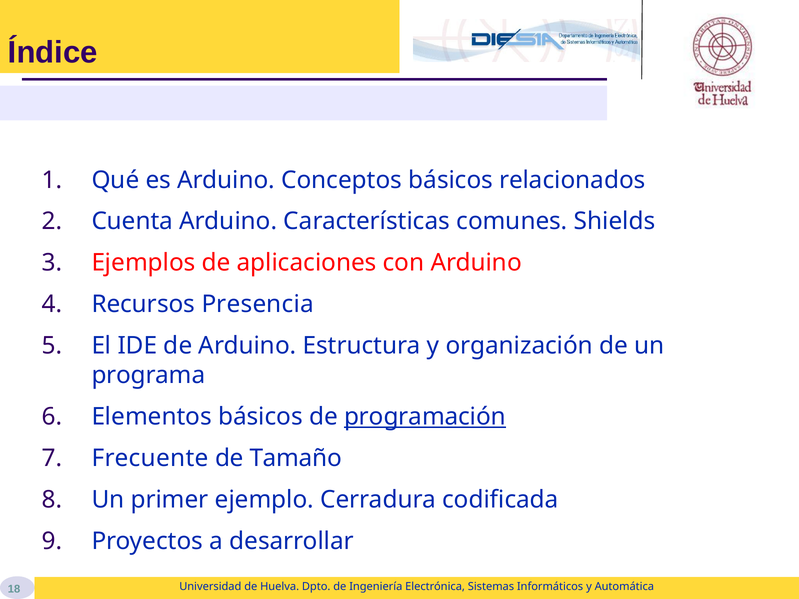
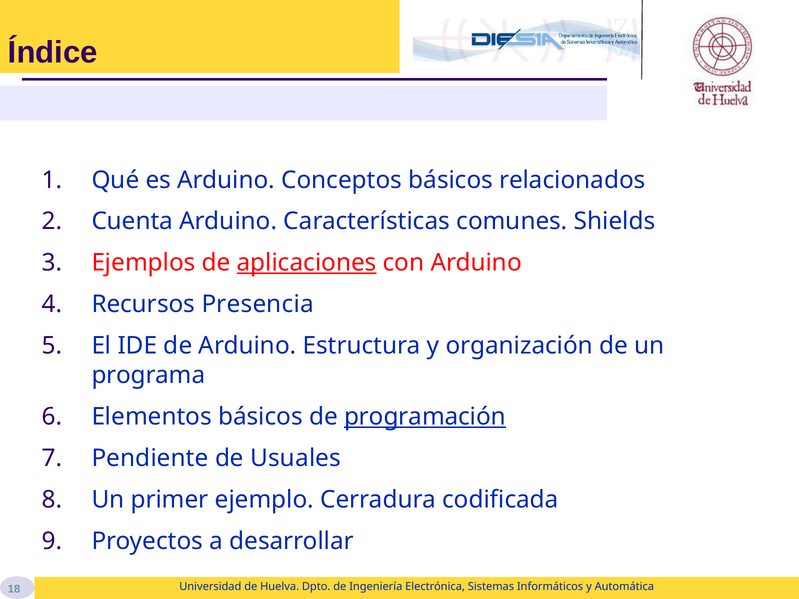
aplicaciones underline: none -> present
Frecuente: Frecuente -> Pendiente
Tamaño: Tamaño -> Usuales
